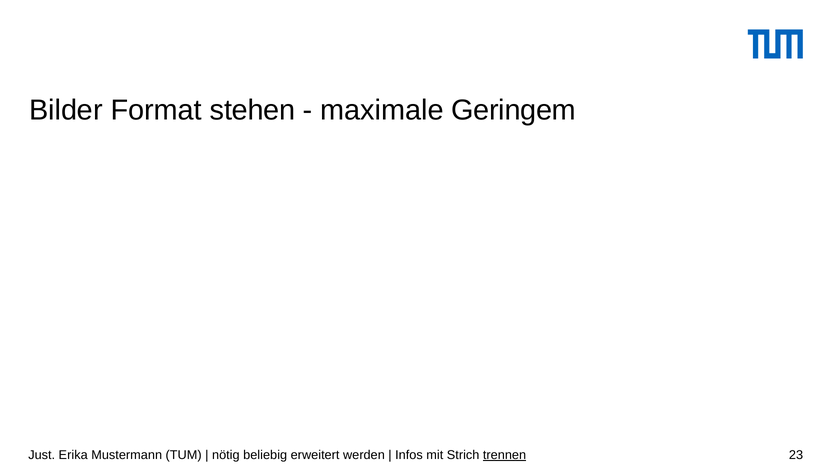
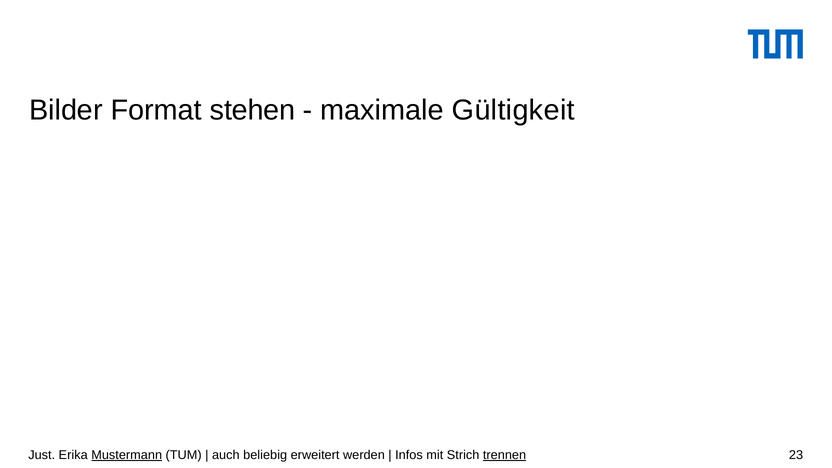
Geringem: Geringem -> Gültigkeit
Mustermann underline: none -> present
nötig: nötig -> auch
